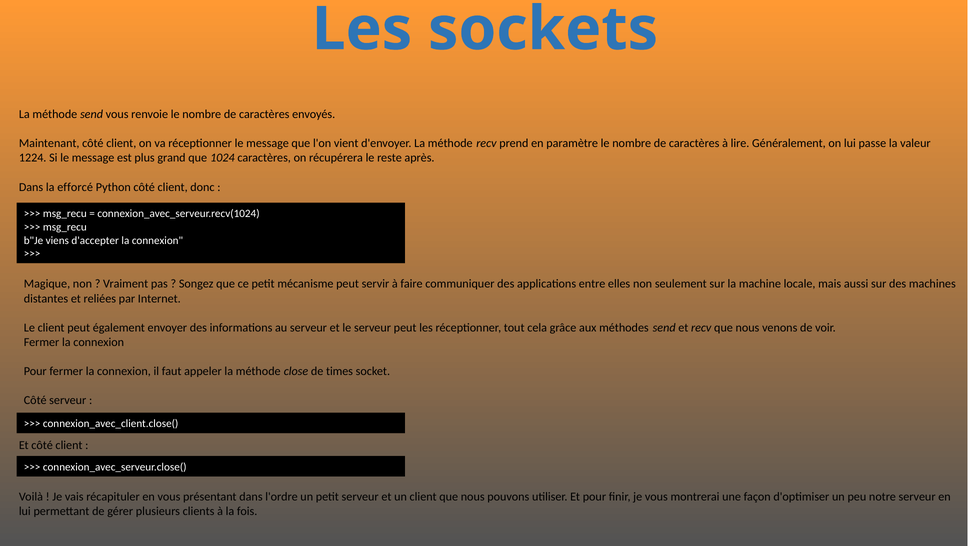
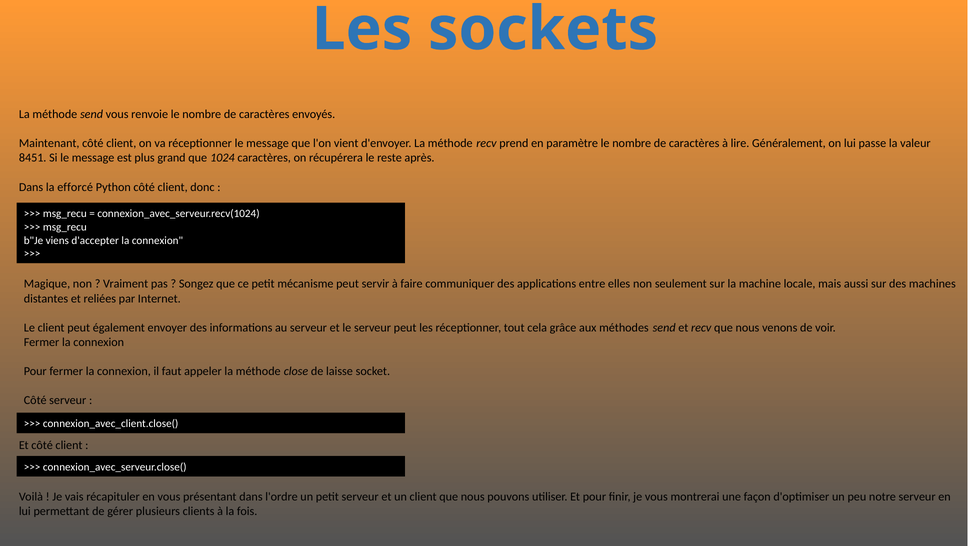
1224: 1224 -> 8451
times: times -> laisse
